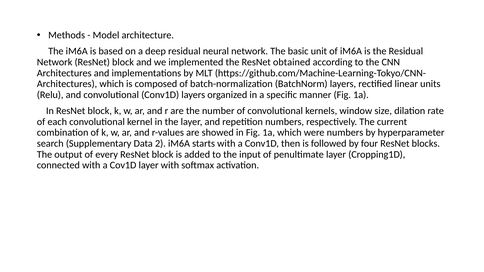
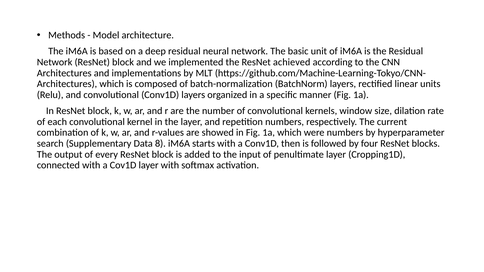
obtained: obtained -> achieved
2: 2 -> 8
